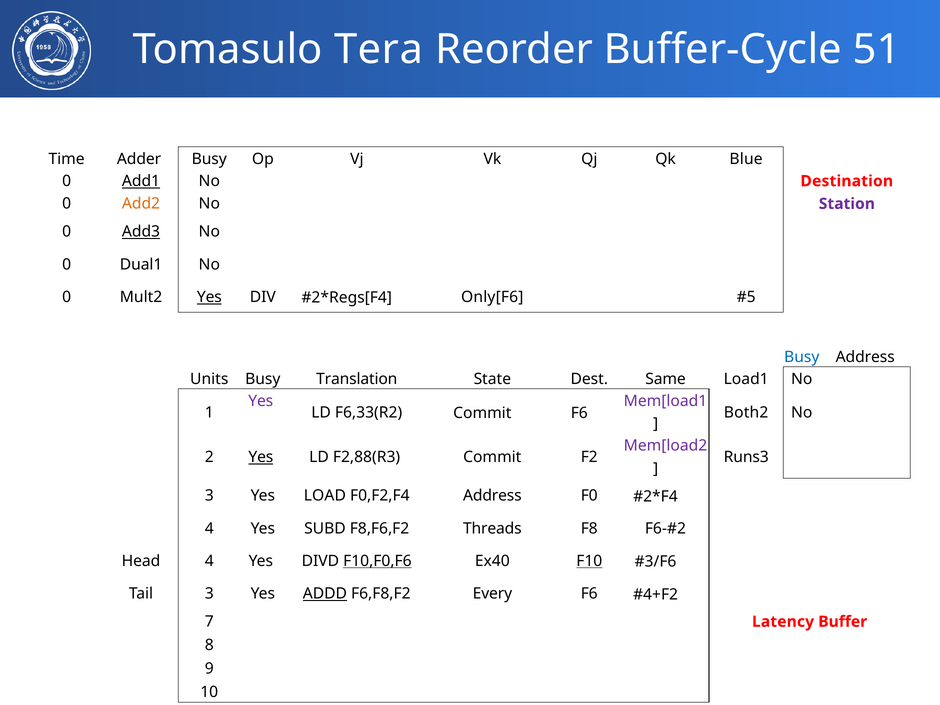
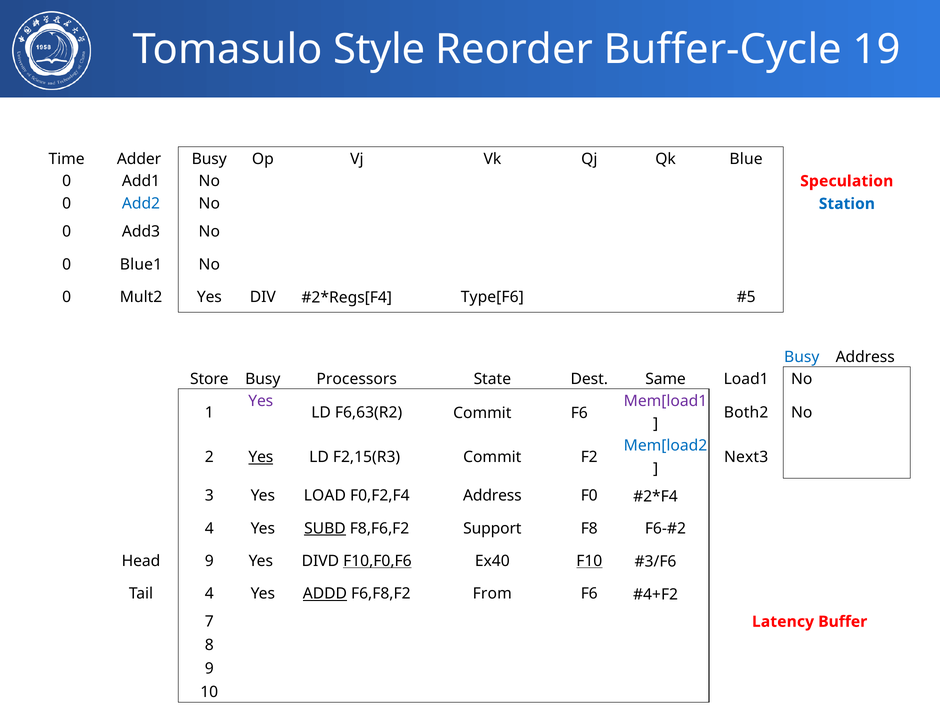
Tera: Tera -> Style
51: 51 -> 19
Add1 underline: present -> none
Destination: Destination -> Speculation
Add2 colour: orange -> blue
Station colour: purple -> blue
Add3 underline: present -> none
Dual1: Dual1 -> Blue1
Yes at (209, 297) underline: present -> none
Only[F6: Only[F6 -> Type[F6
Units: Units -> Store
Translation: Translation -> Processors
F6,33(R2: F6,33(R2 -> F6,63(R2
Mem[load2 colour: purple -> blue
F2,88(R3: F2,88(R3 -> F2,15(R3
Runs3: Runs3 -> Next3
SUBD underline: none -> present
Threads: Threads -> Support
Head 4: 4 -> 9
Tail 3: 3 -> 4
Every: Every -> From
